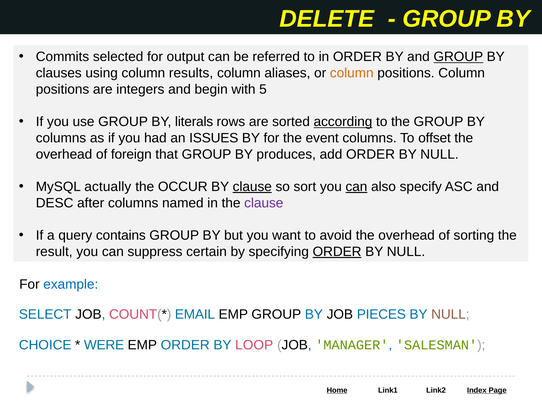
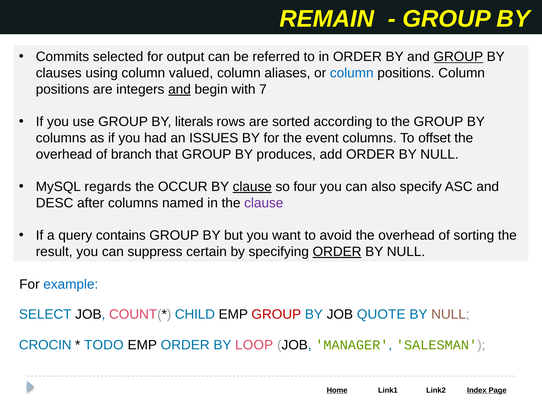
DELETE: DELETE -> REMAIN
results: results -> valued
column at (352, 73) colour: orange -> blue
and at (179, 89) underline: none -> present
5: 5 -> 7
according underline: present -> none
foreign: foreign -> branch
actually: actually -> regards
sort: sort -> four
can at (356, 187) underline: present -> none
EMAIL: EMAIL -> CHILD
GROUP at (276, 315) colour: black -> red
PIECES: PIECES -> QUOTE
CHOICE: CHOICE -> CROCIN
WERE: WERE -> TODO
